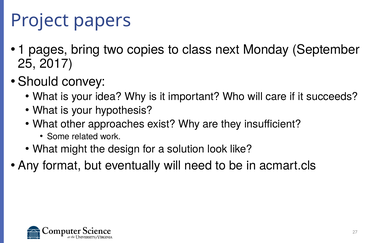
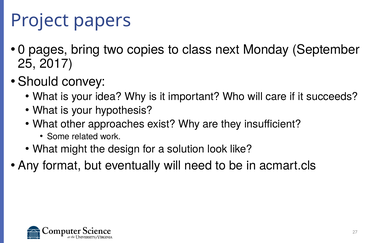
1: 1 -> 0
